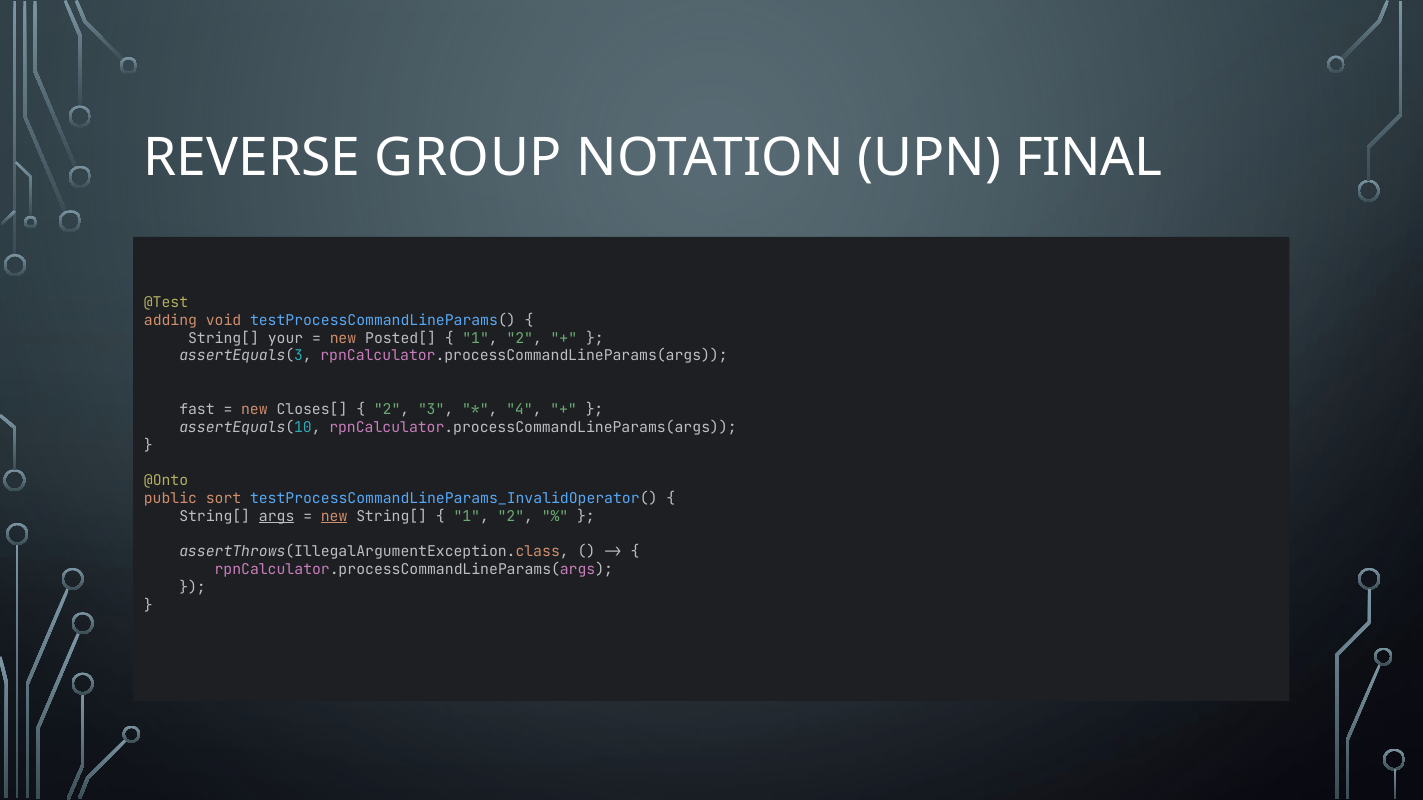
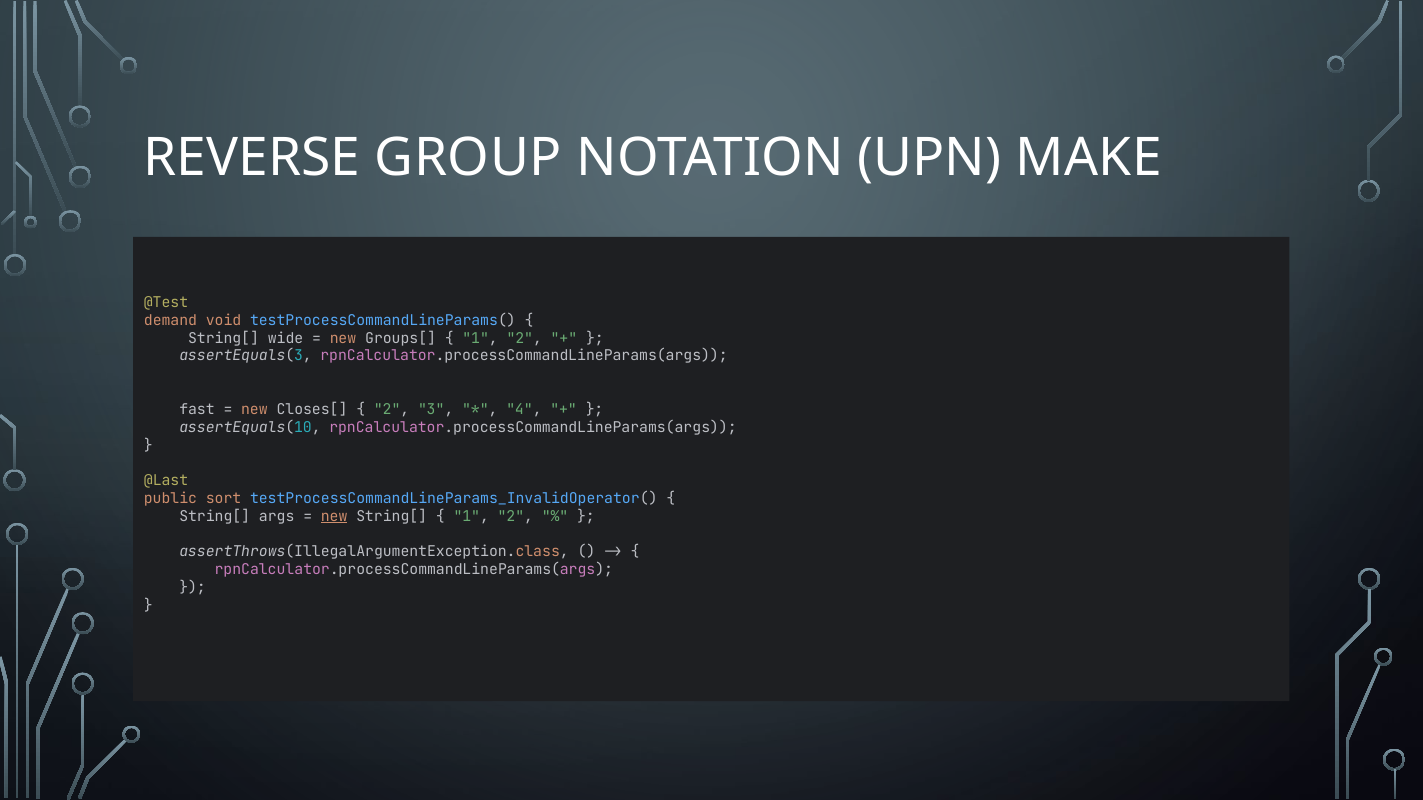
FINAL: FINAL -> MAKE
adding: adding -> demand
your: your -> wide
Posted[: Posted[ -> Groups[
@Onto: @Onto -> @Last
args underline: present -> none
